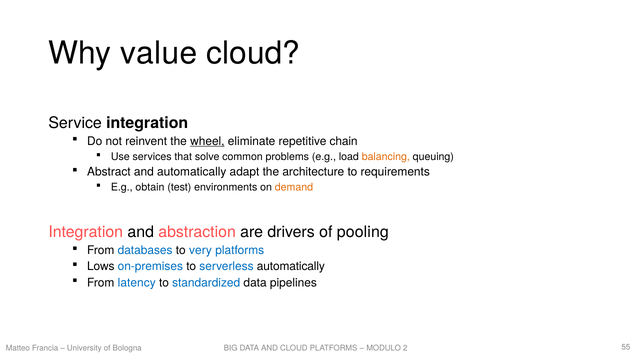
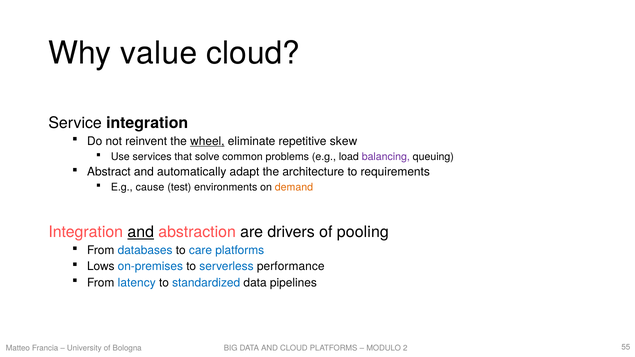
chain: chain -> skew
balancing colour: orange -> purple
obtain: obtain -> cause
and at (141, 232) underline: none -> present
very: very -> care
serverless automatically: automatically -> performance
